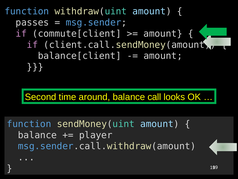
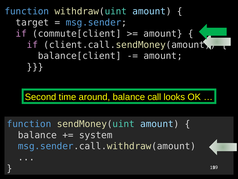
passes: passes -> target
player: player -> system
